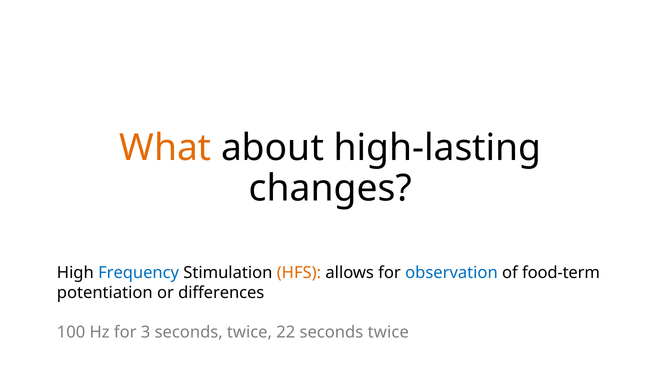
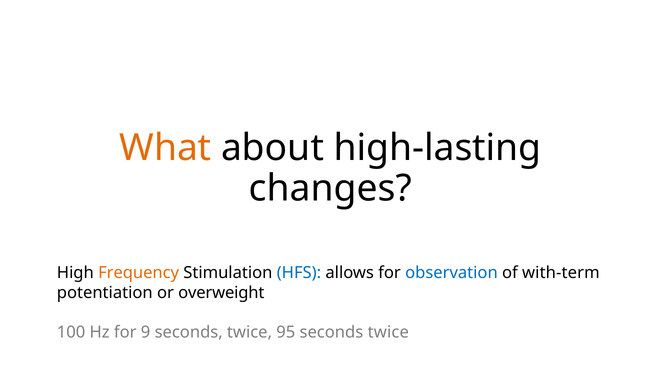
Frequency colour: blue -> orange
HFS colour: orange -> blue
food-term: food-term -> with-term
differences: differences -> overweight
3: 3 -> 9
22: 22 -> 95
